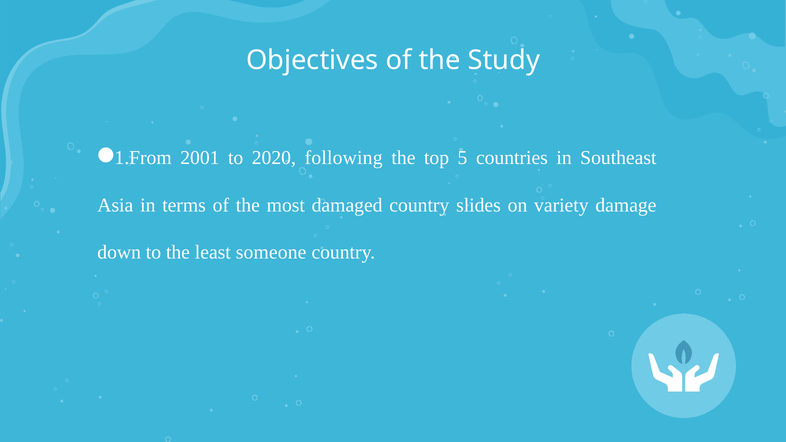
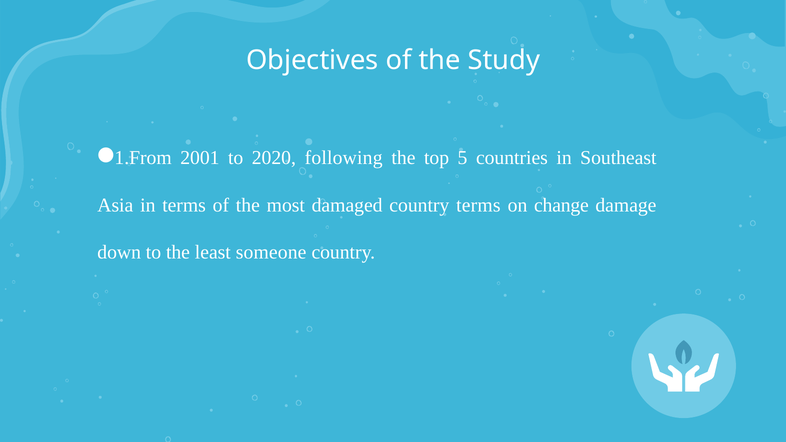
country slides: slides -> terms
variety: variety -> change
